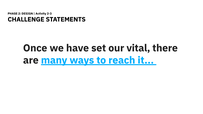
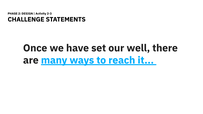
vital: vital -> well
